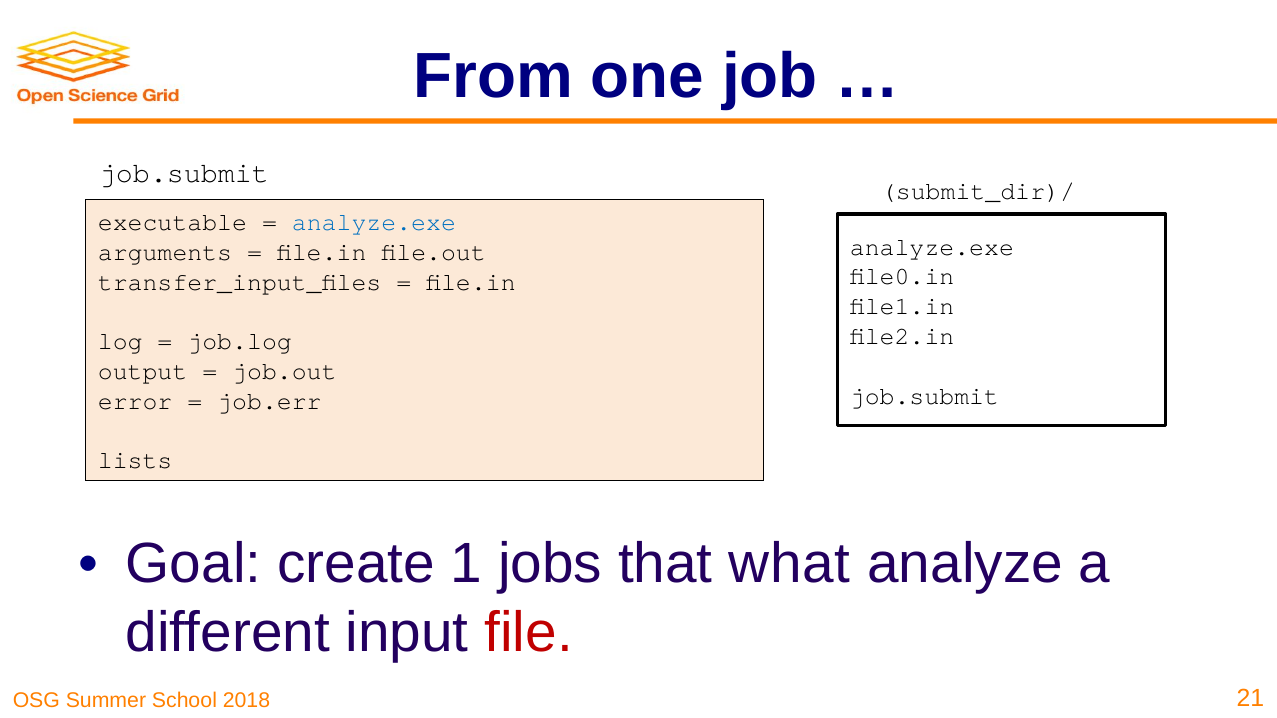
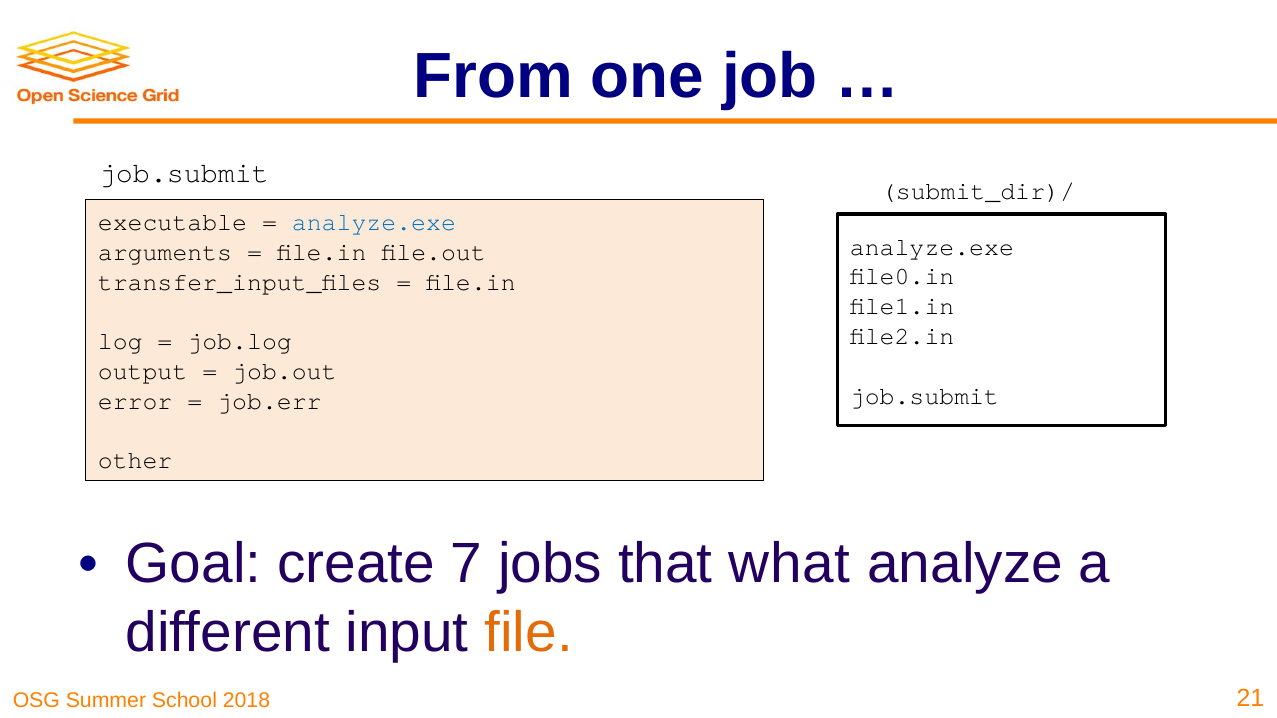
lists: lists -> other
1: 1 -> 7
file colour: red -> orange
